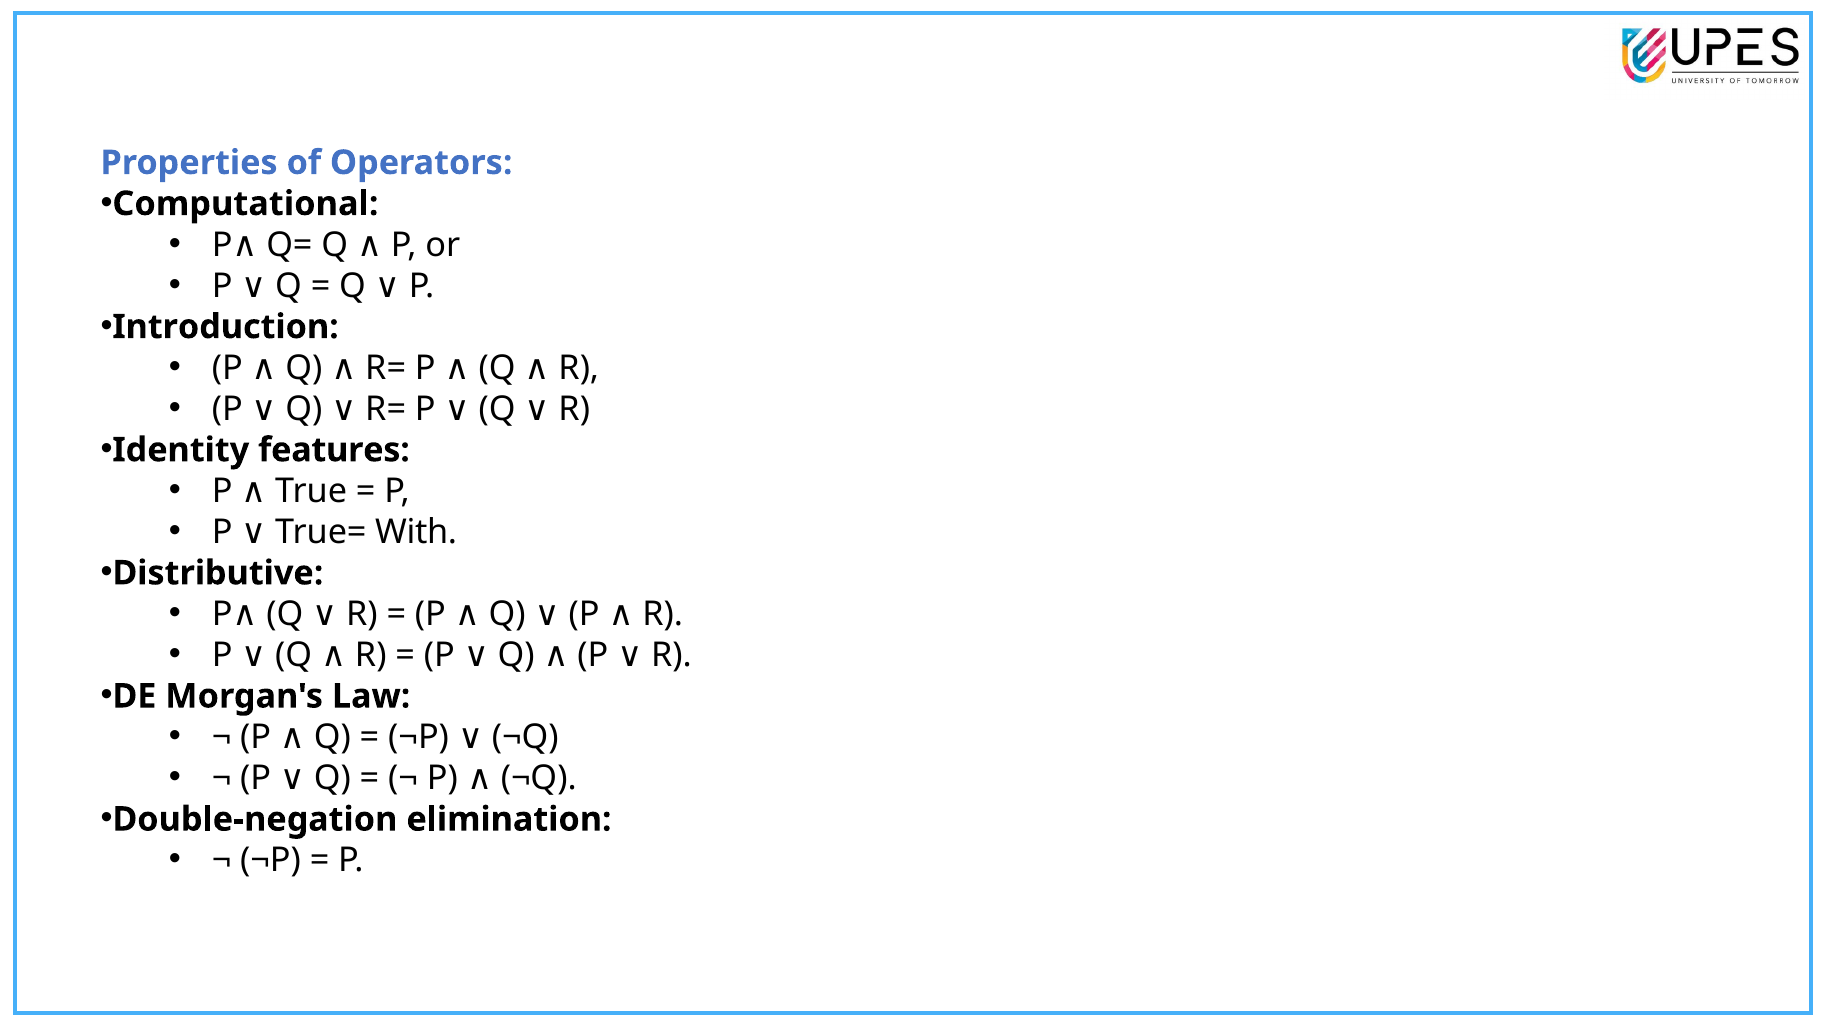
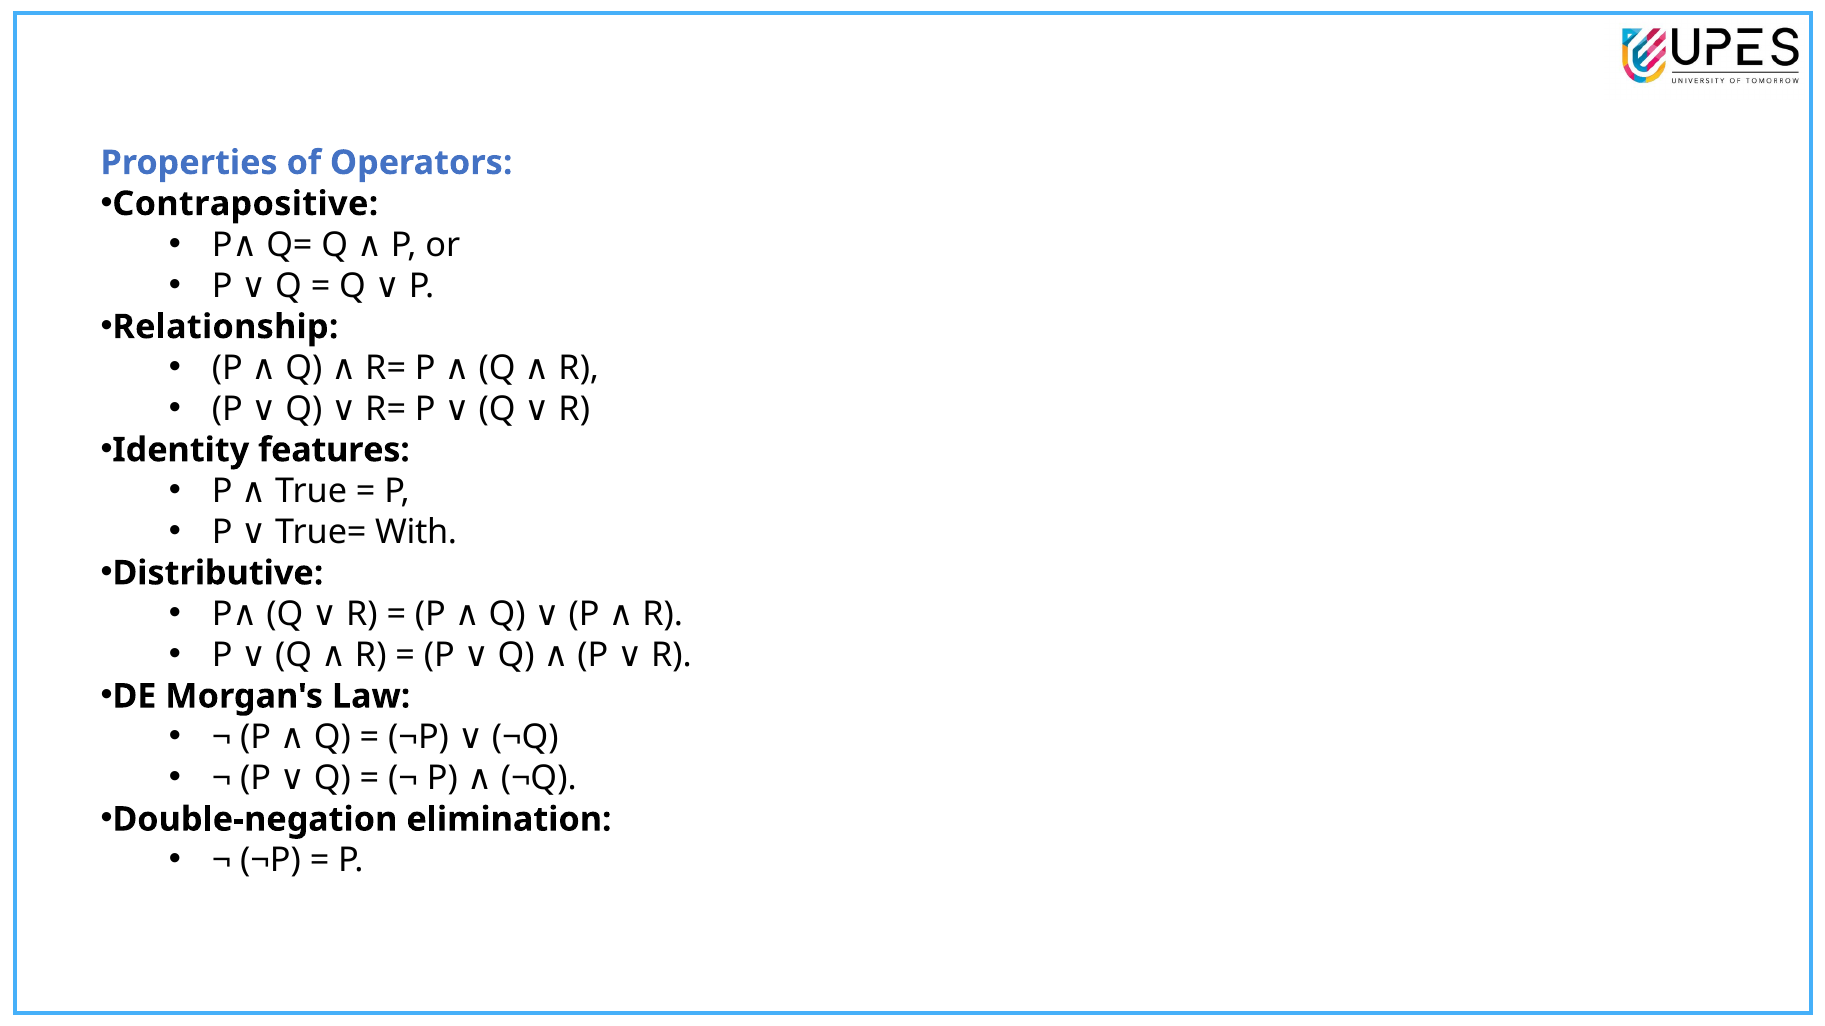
Computational: Computational -> Contrapositive
Introduction: Introduction -> Relationship
